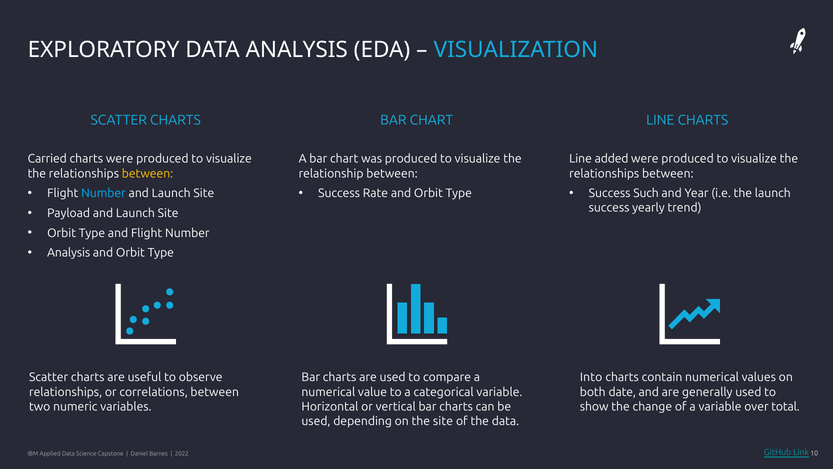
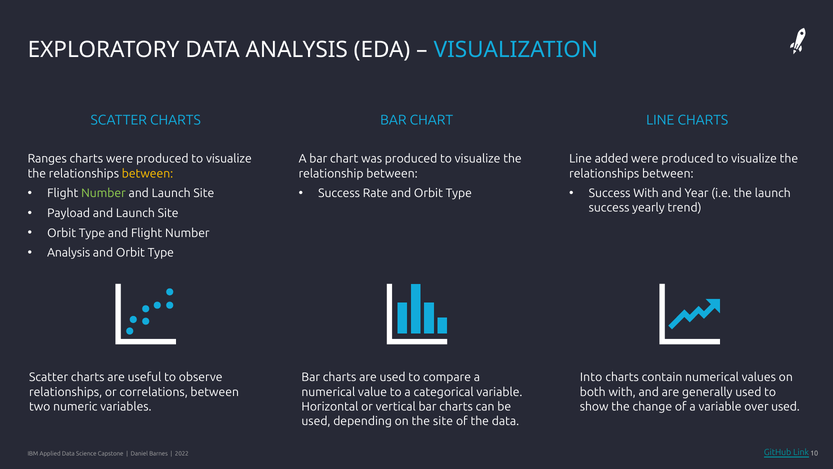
Carried: Carried -> Ranges
Number at (103, 193) colour: light blue -> light green
Success Such: Such -> With
both date: date -> with
over total: total -> used
